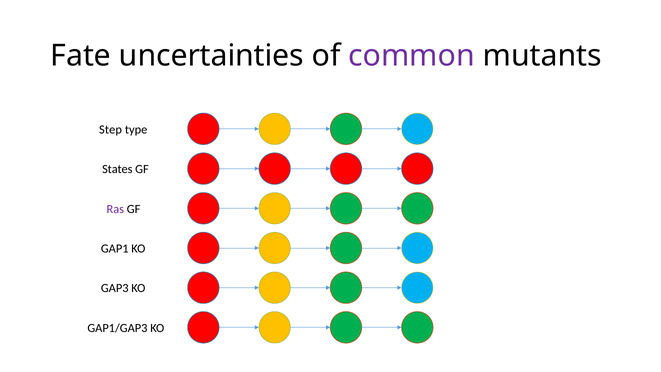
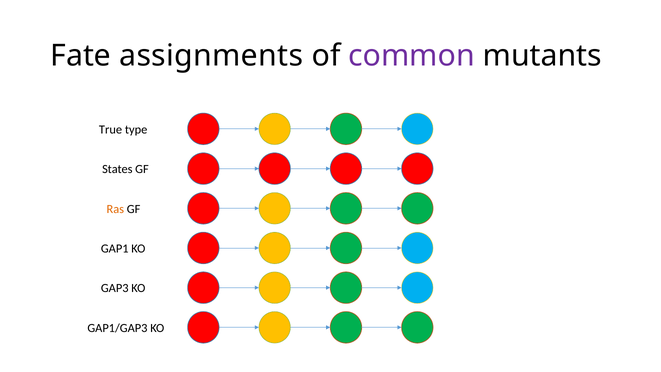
uncertainties: uncertainties -> assignments
Step: Step -> True
Ras colour: purple -> orange
